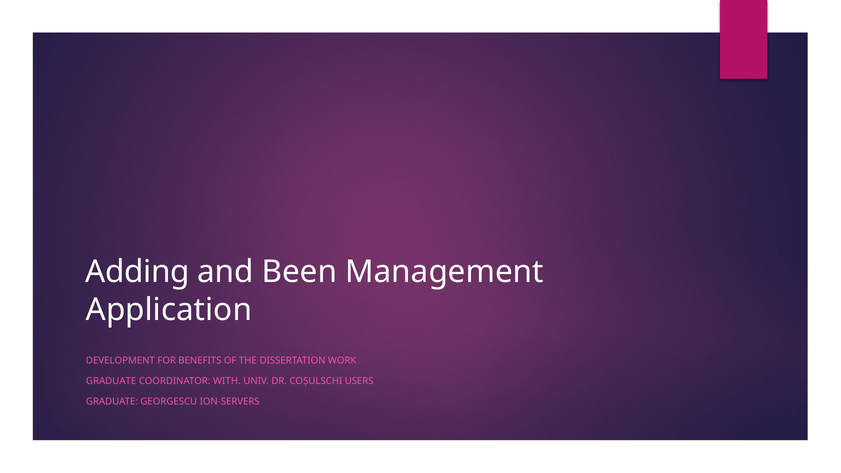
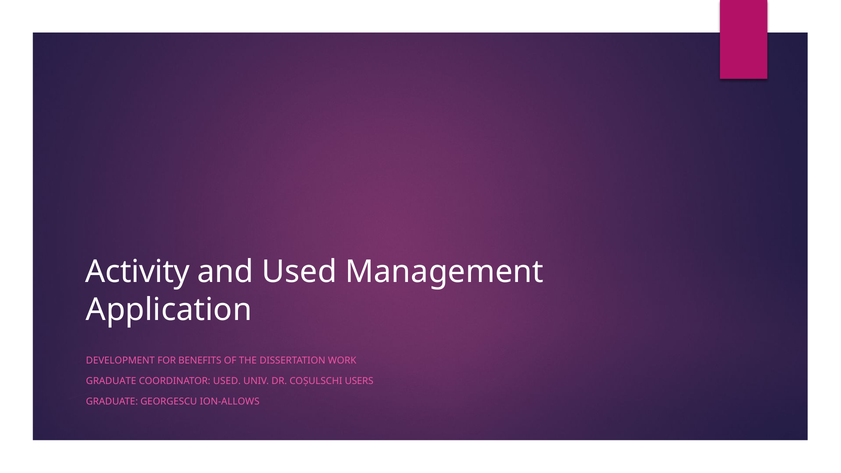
Adding: Adding -> Activity
and Been: Been -> Used
COORDINATOR WITH: WITH -> USED
ION-SERVERS: ION-SERVERS -> ION-ALLOWS
